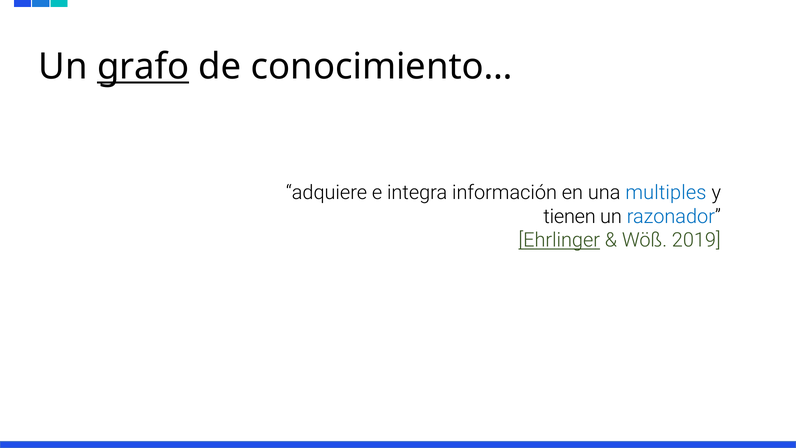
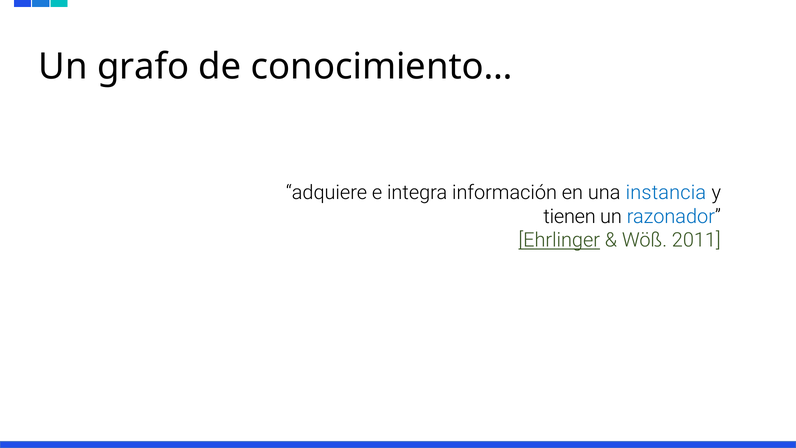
grafo underline: present -> none
multiples: multiples -> instancia
2019: 2019 -> 2011
